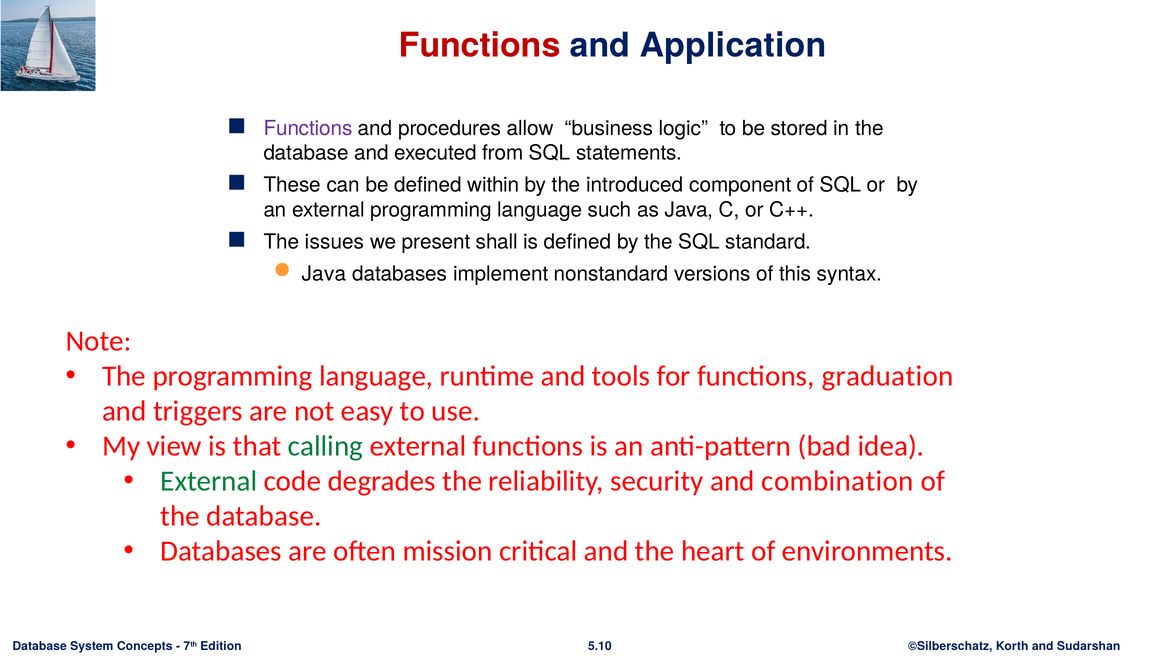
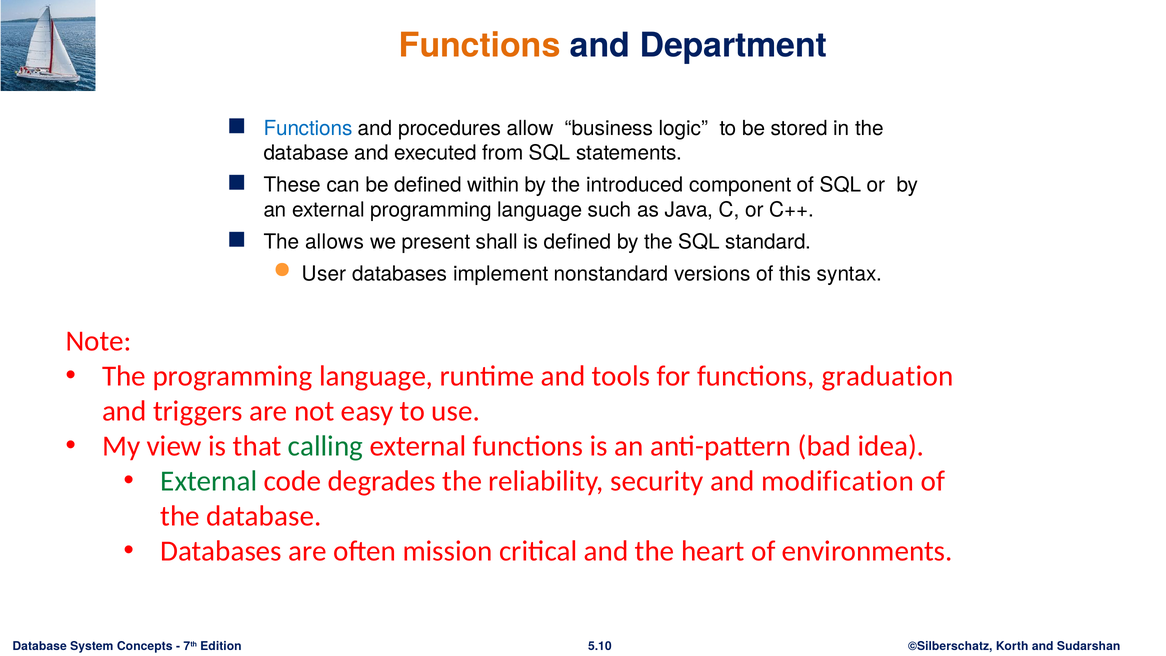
Functions at (480, 46) colour: red -> orange
Application: Application -> Department
Functions at (308, 128) colour: purple -> blue
issues: issues -> allows
Java at (324, 274): Java -> User
combination: combination -> modification
